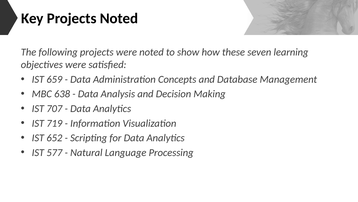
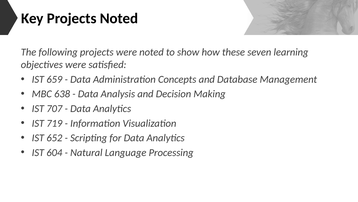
577: 577 -> 604
